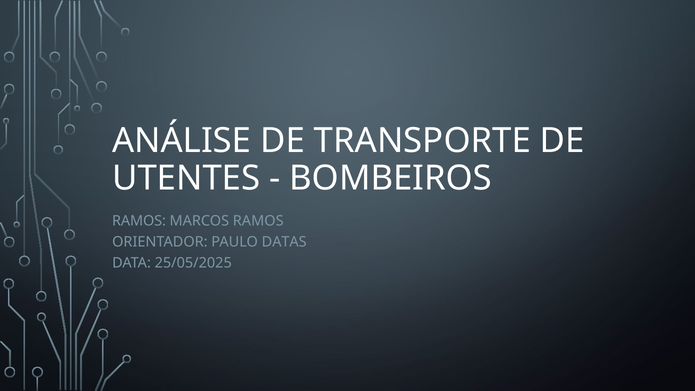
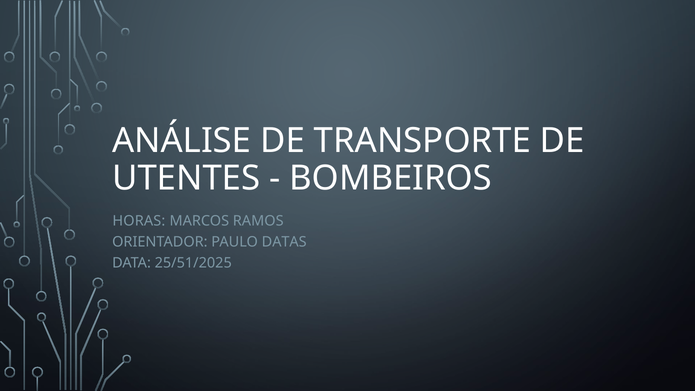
RAMOS at (139, 221): RAMOS -> HORAS
25/05/2025: 25/05/2025 -> 25/51/2025
